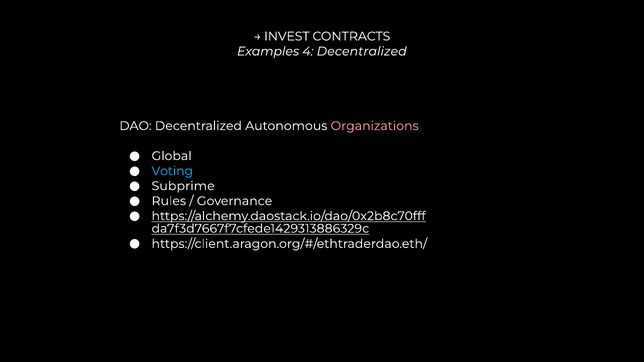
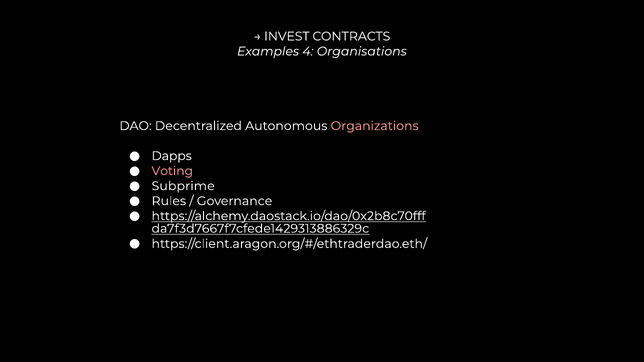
4 Decentralized: Decentralized -> Organisations
Global: Global -> Dapps
Voting colour: light blue -> pink
